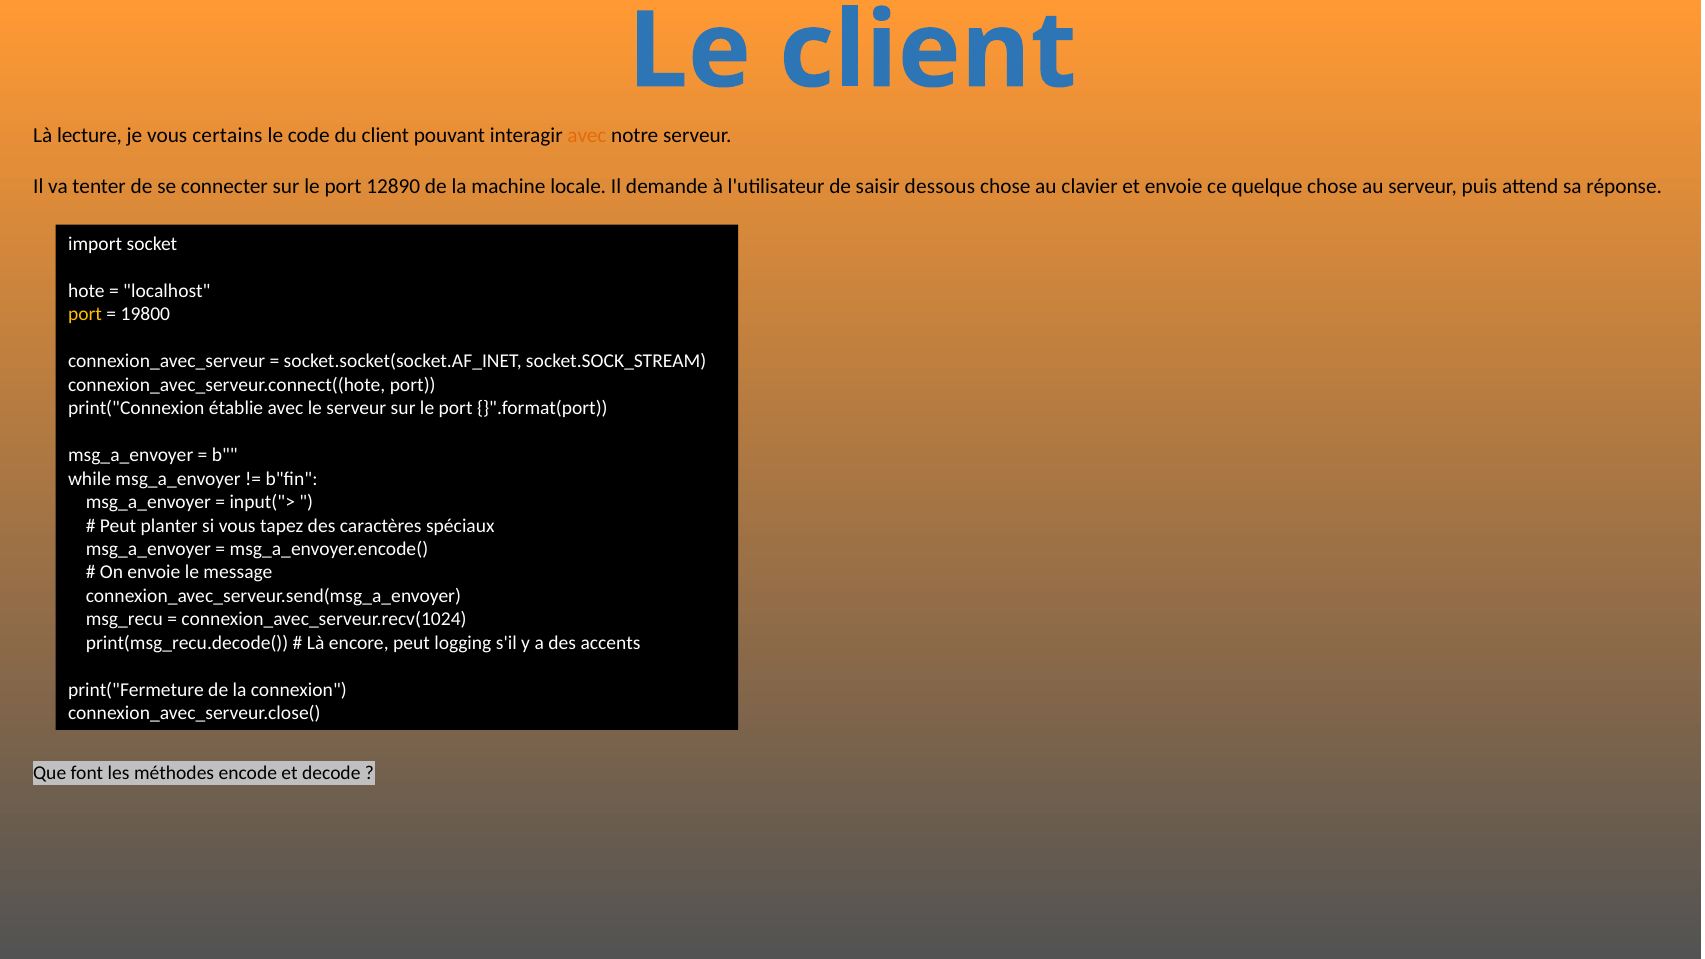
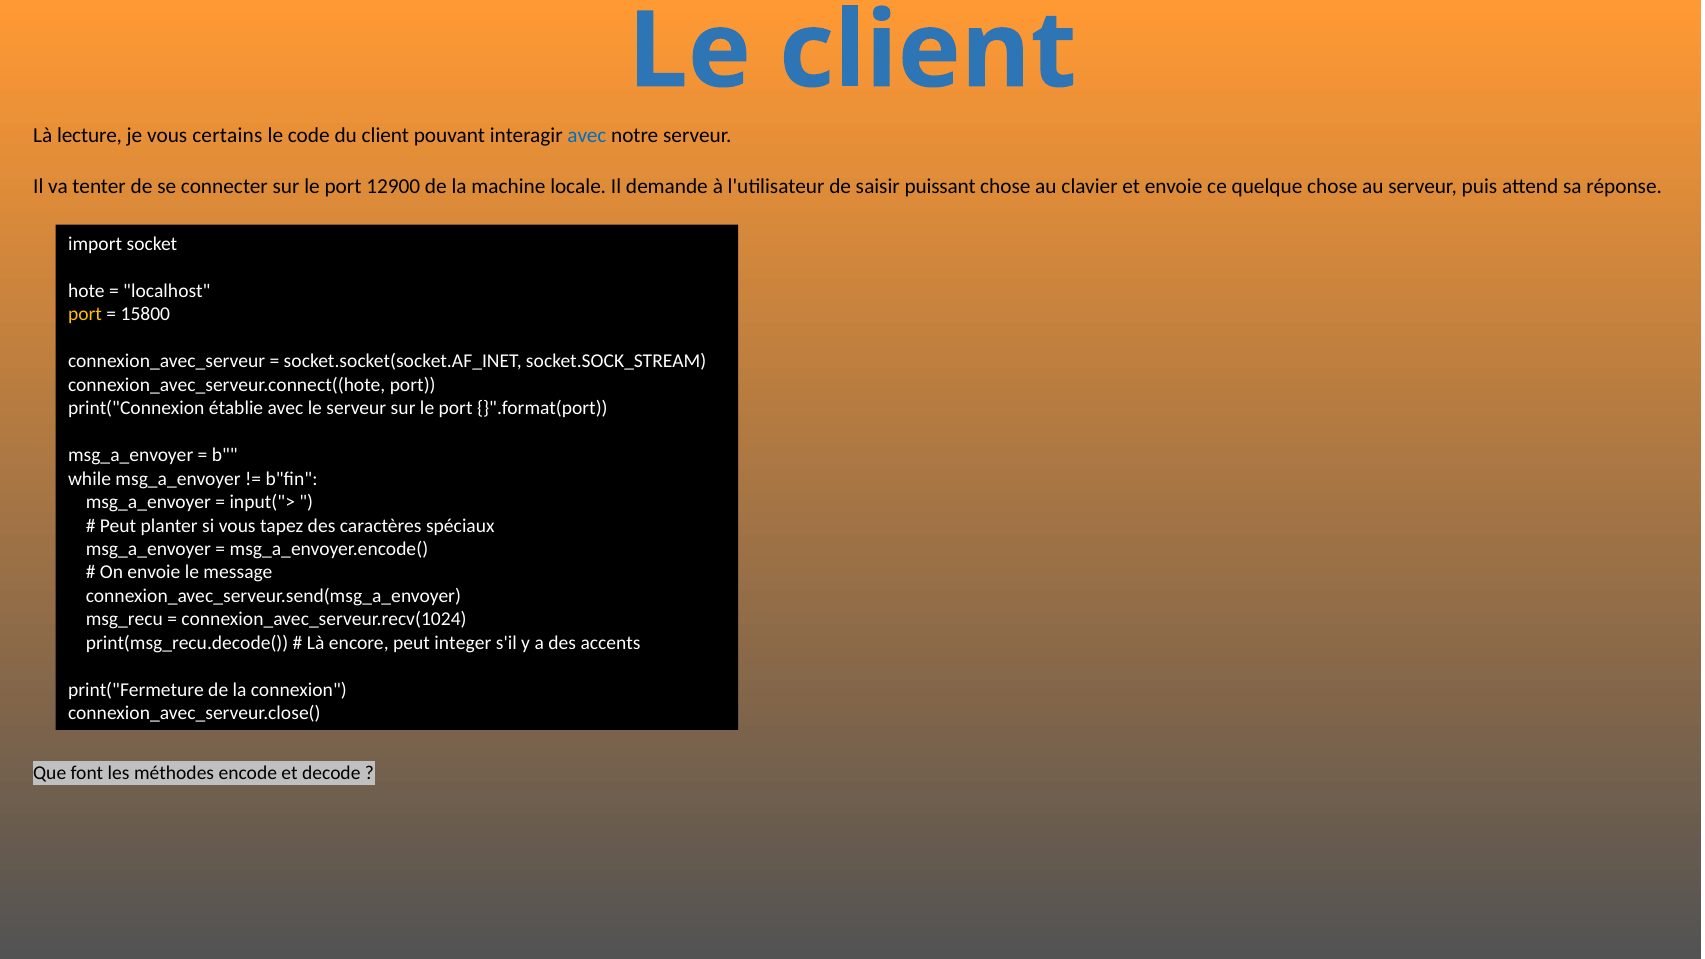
avec at (587, 135) colour: orange -> blue
12890: 12890 -> 12900
dessous: dessous -> puissant
19800: 19800 -> 15800
logging: logging -> integer
